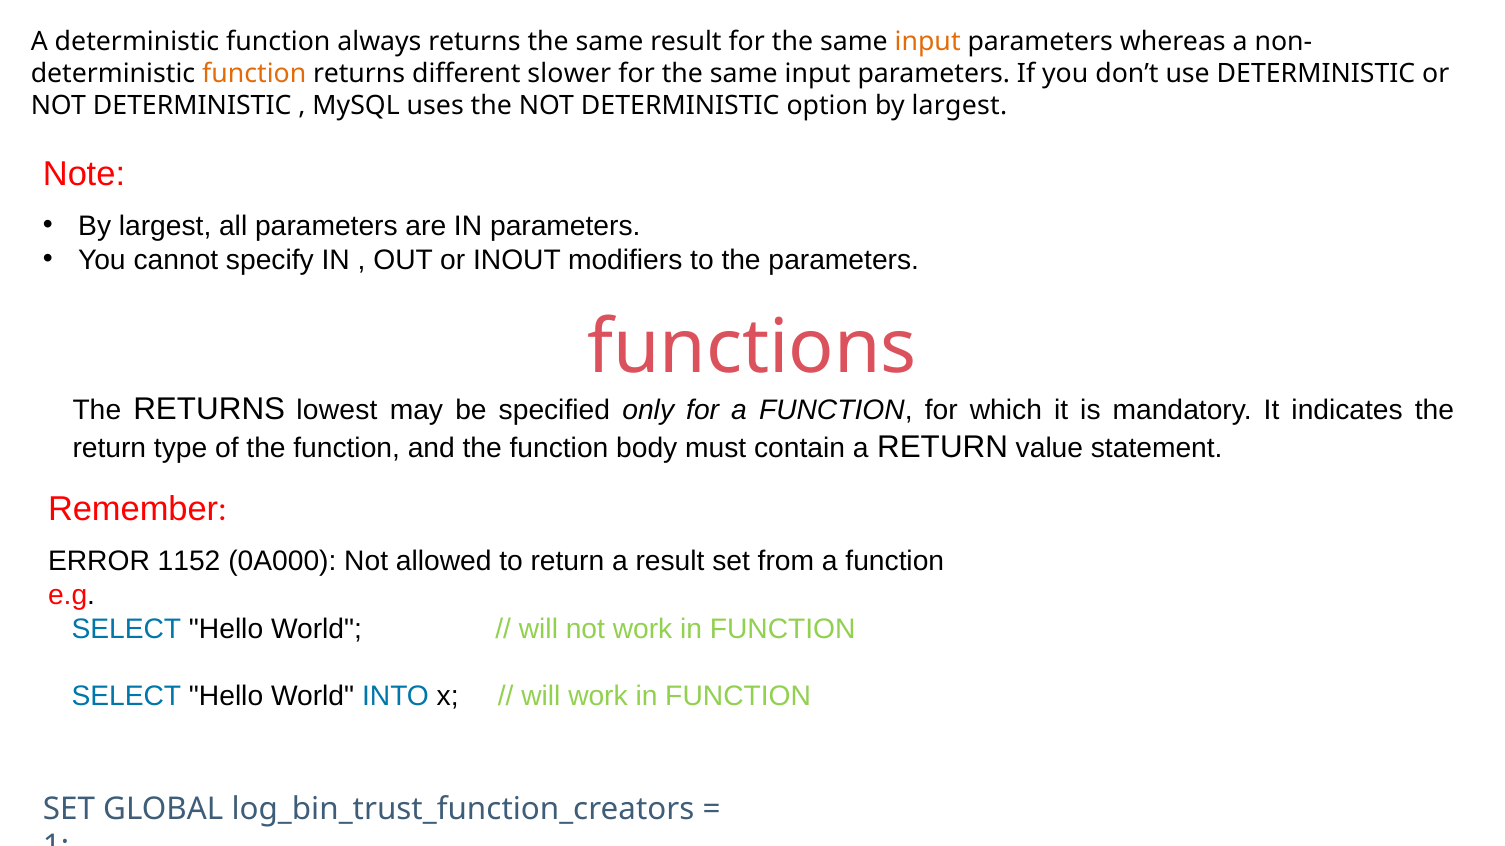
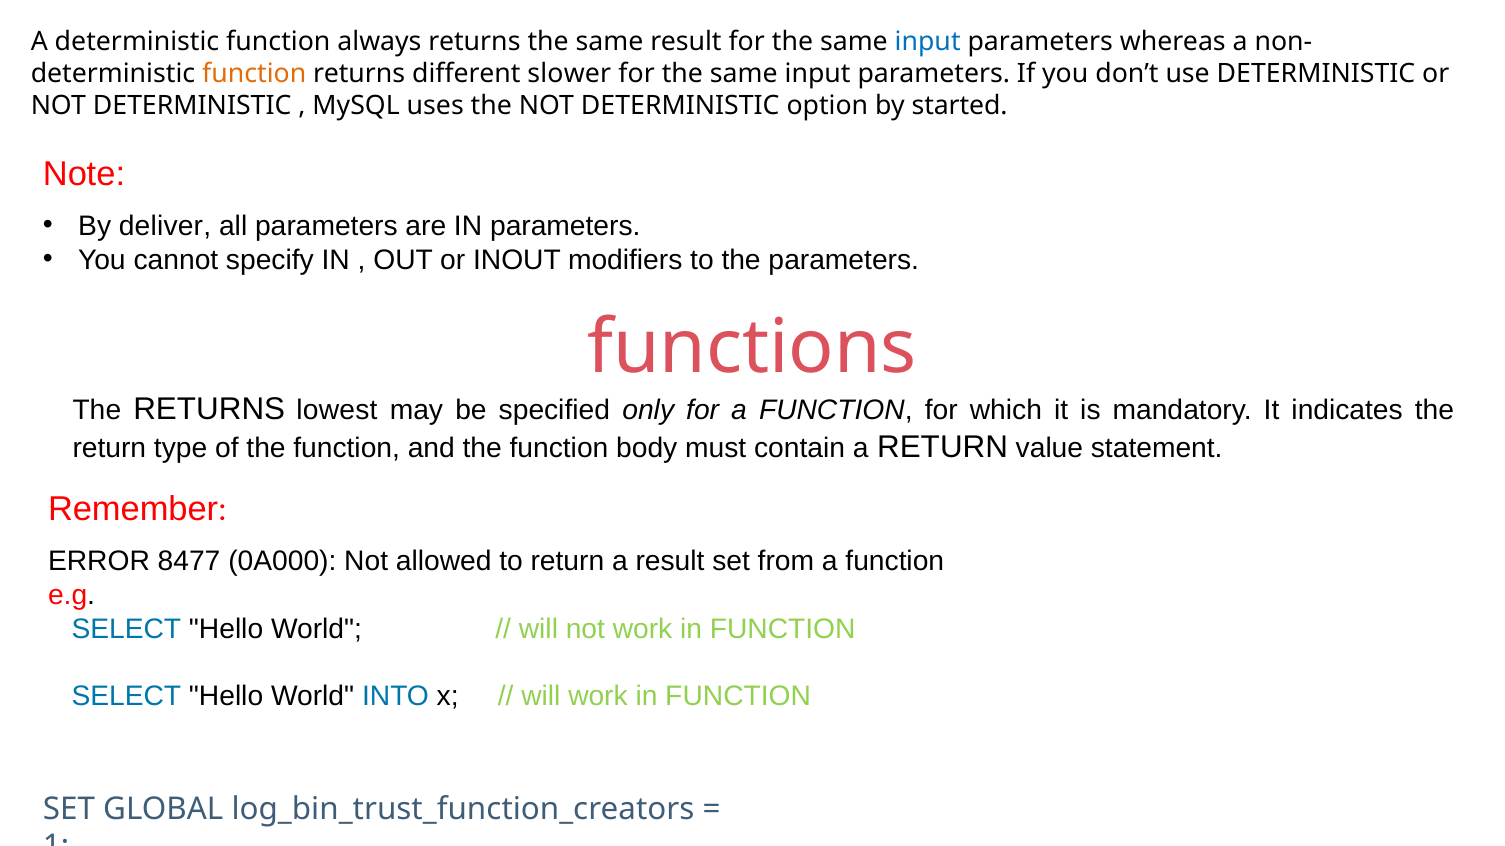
input at (928, 42) colour: orange -> blue
option by largest: largest -> started
largest at (165, 226): largest -> deliver
1152: 1152 -> 8477
